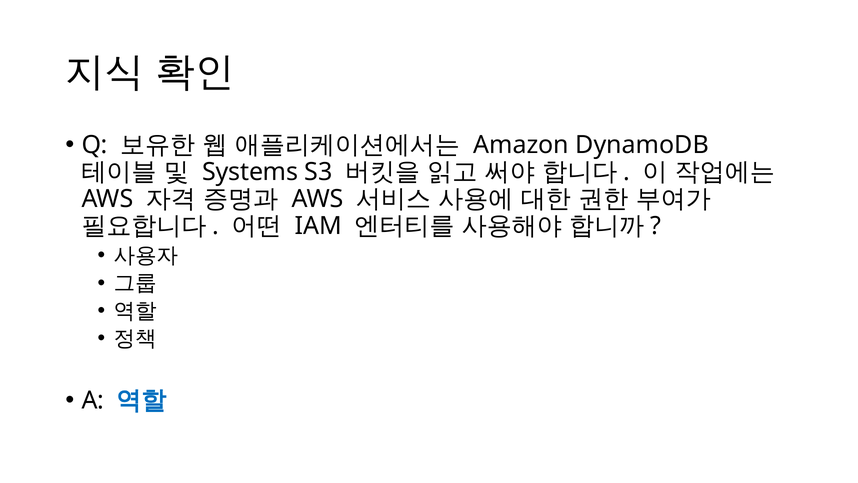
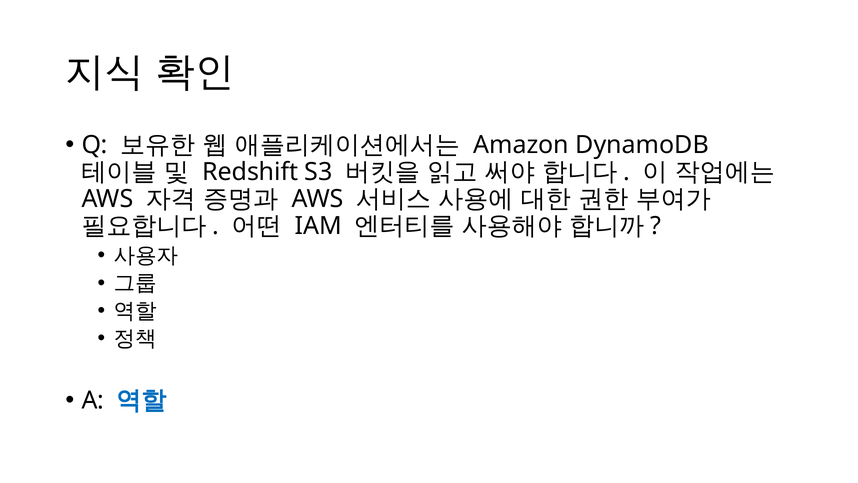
Systems: Systems -> Redshift
